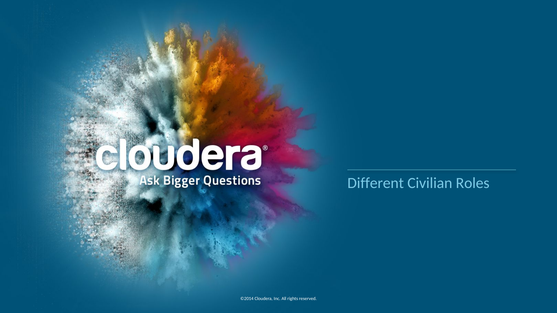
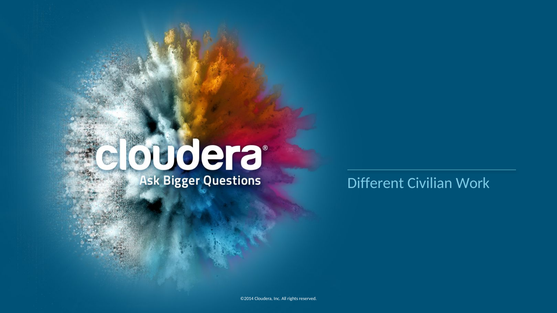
Roles: Roles -> Work
